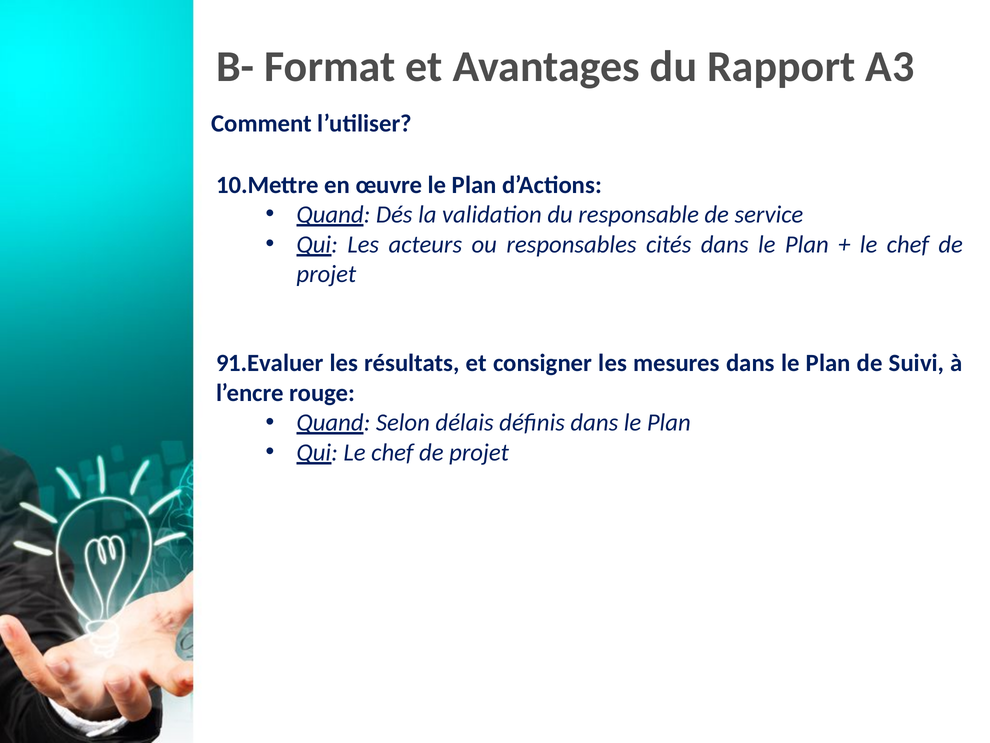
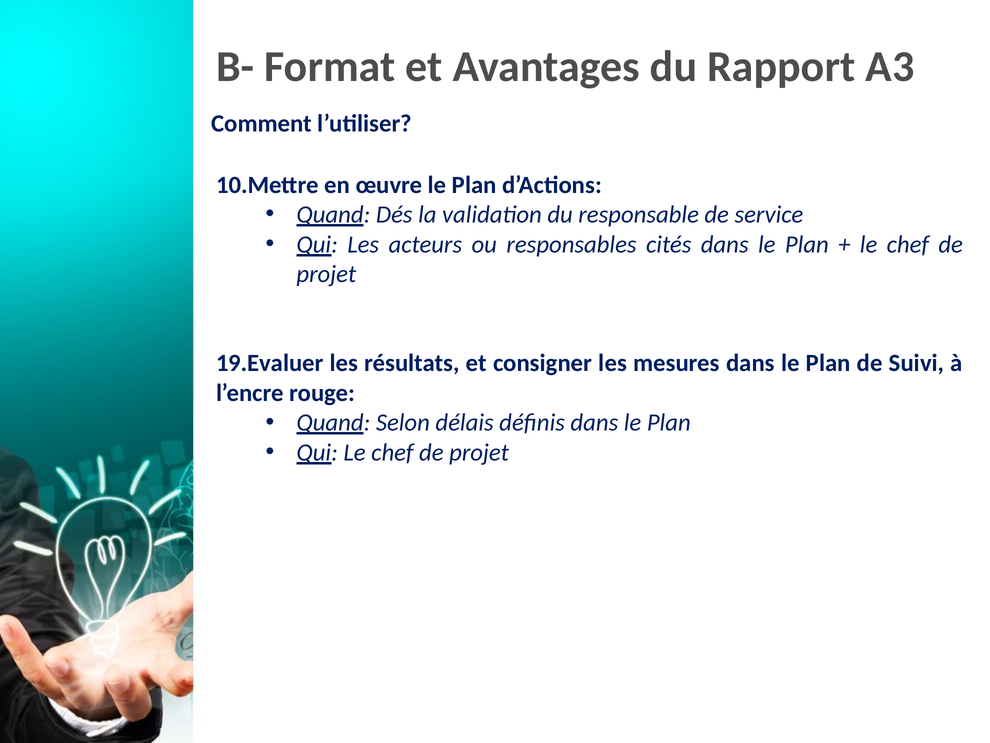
91.Evaluer: 91.Evaluer -> 19.Evaluer
